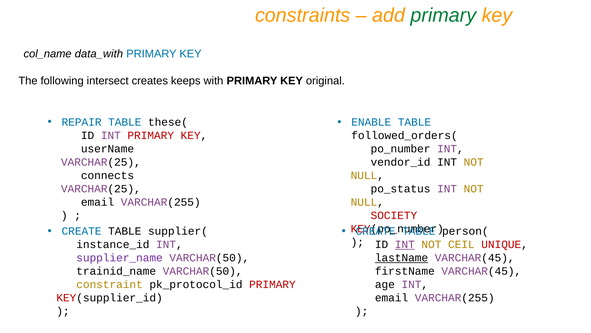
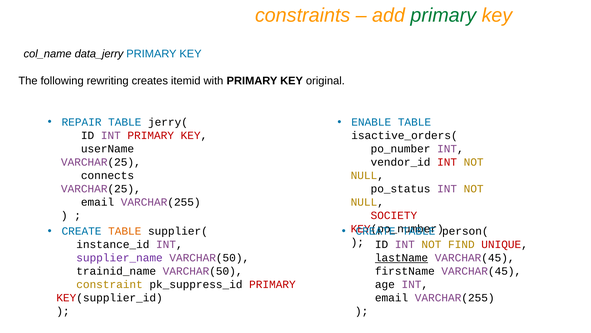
data_with: data_with -> data_jerry
intersect: intersect -> rewriting
keeps: keeps -> itemid
these(: these( -> jerry(
followed_orders(: followed_orders( -> isactive_orders(
INT at (447, 162) colour: black -> red
TABLE at (125, 231) colour: black -> orange
INT at (405, 244) underline: present -> none
CEIL: CEIL -> FIND
pk_protocol_id: pk_protocol_id -> pk_suppress_id
